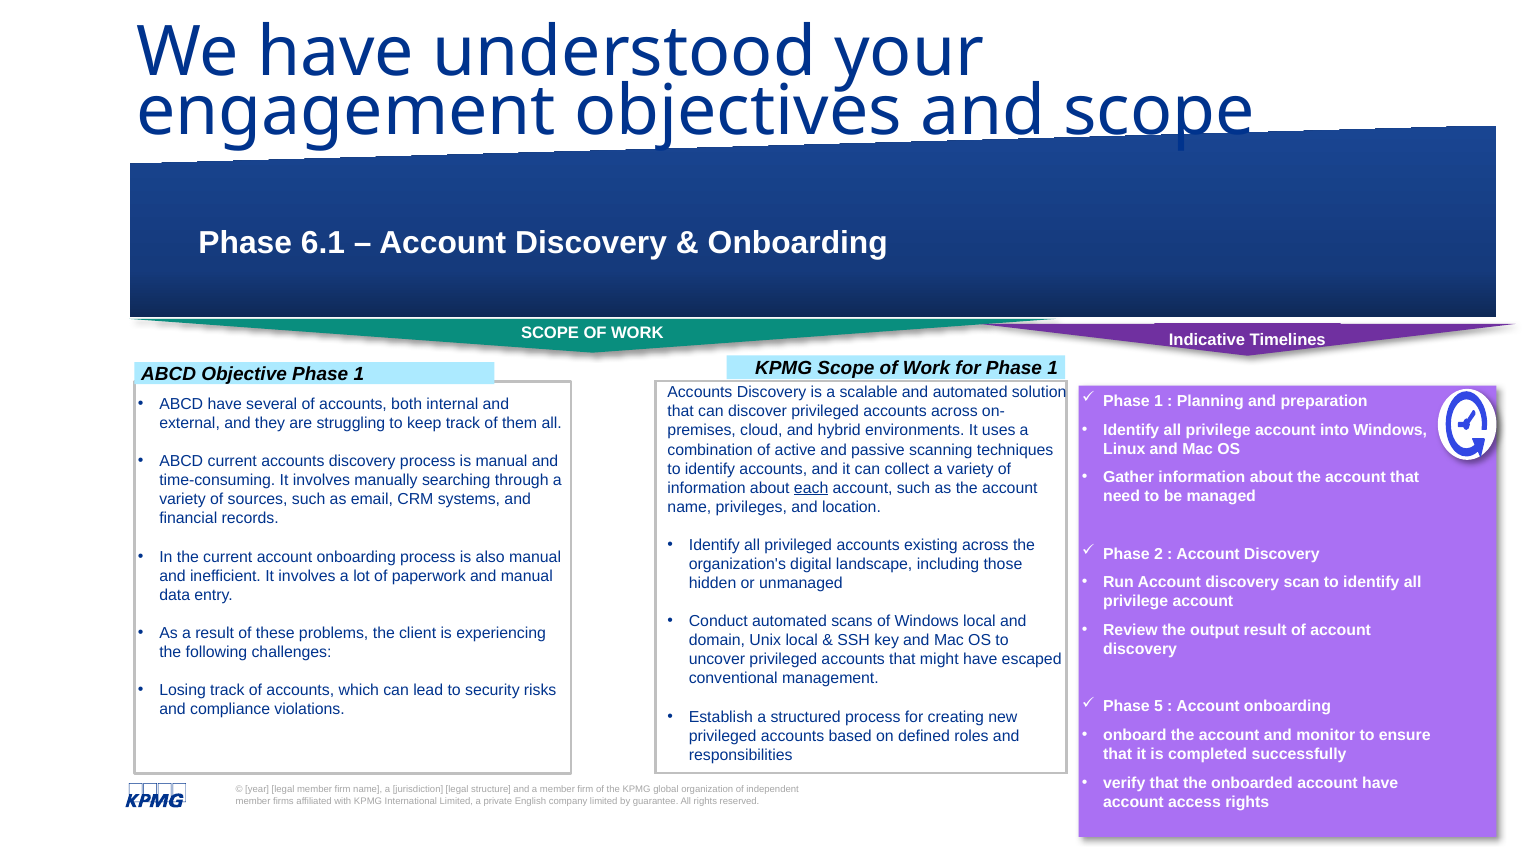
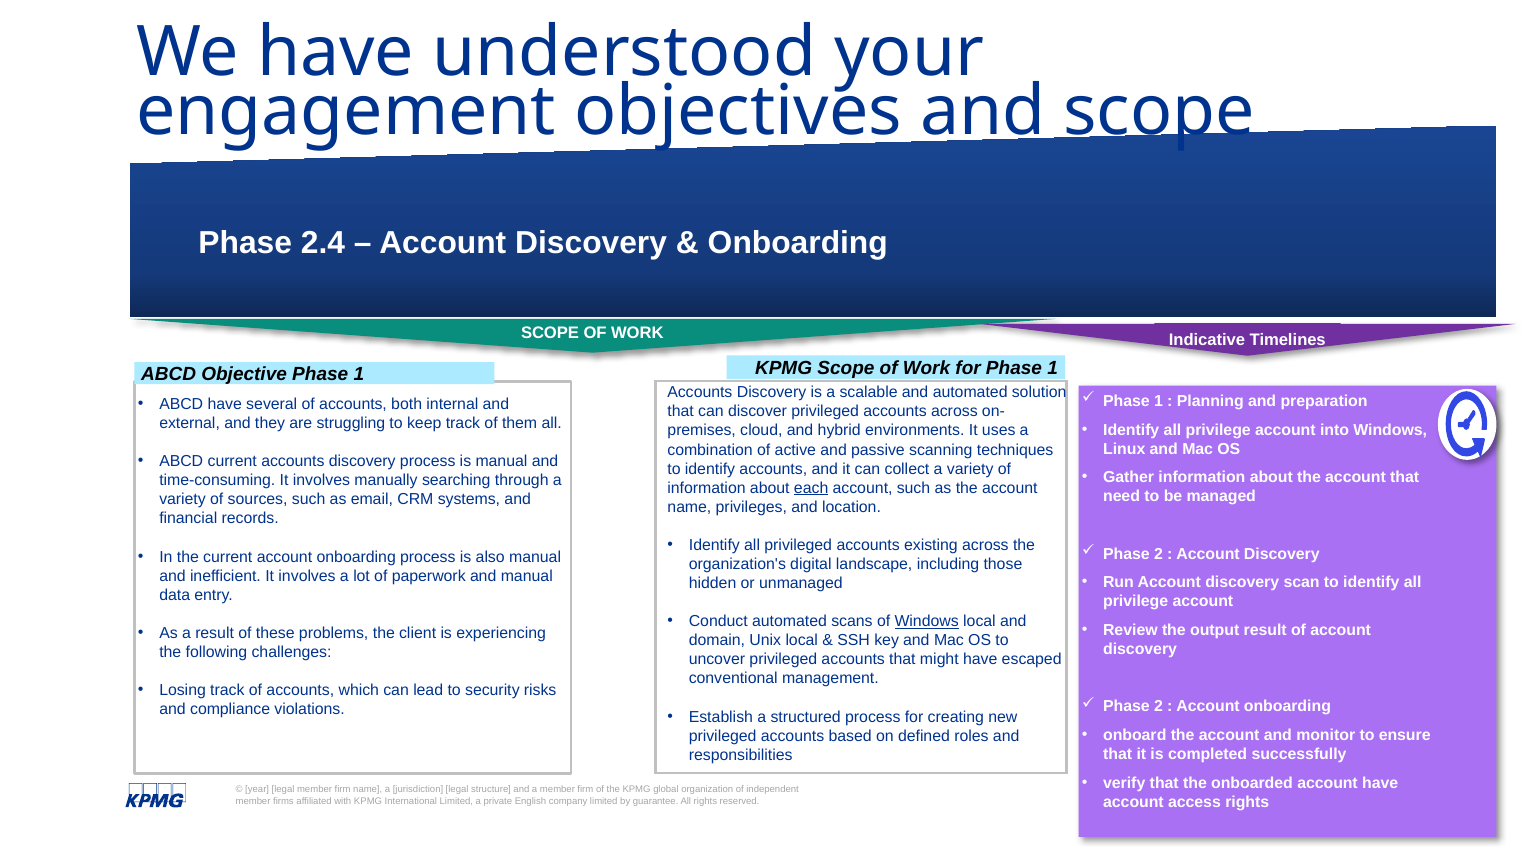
6.1: 6.1 -> 2.4
Windows at (927, 622) underline: none -> present
5 at (1158, 707): 5 -> 2
